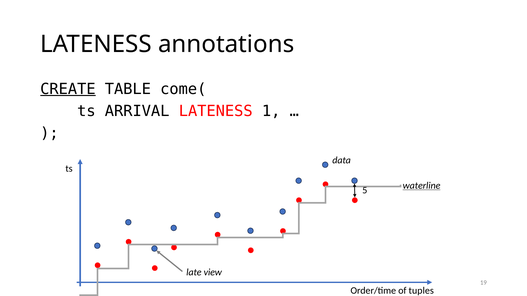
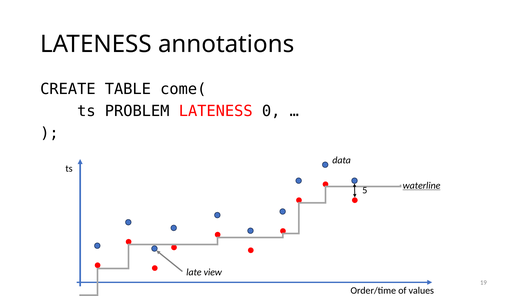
CREATE underline: present -> none
ARRIVAL: ARRIVAL -> PROBLEM
1: 1 -> 0
tuples: tuples -> values
